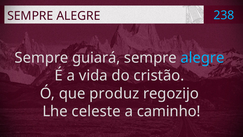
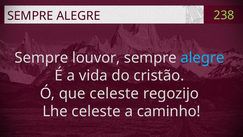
238 colour: light blue -> light green
guiará: guiará -> louvor
que produz: produz -> celeste
